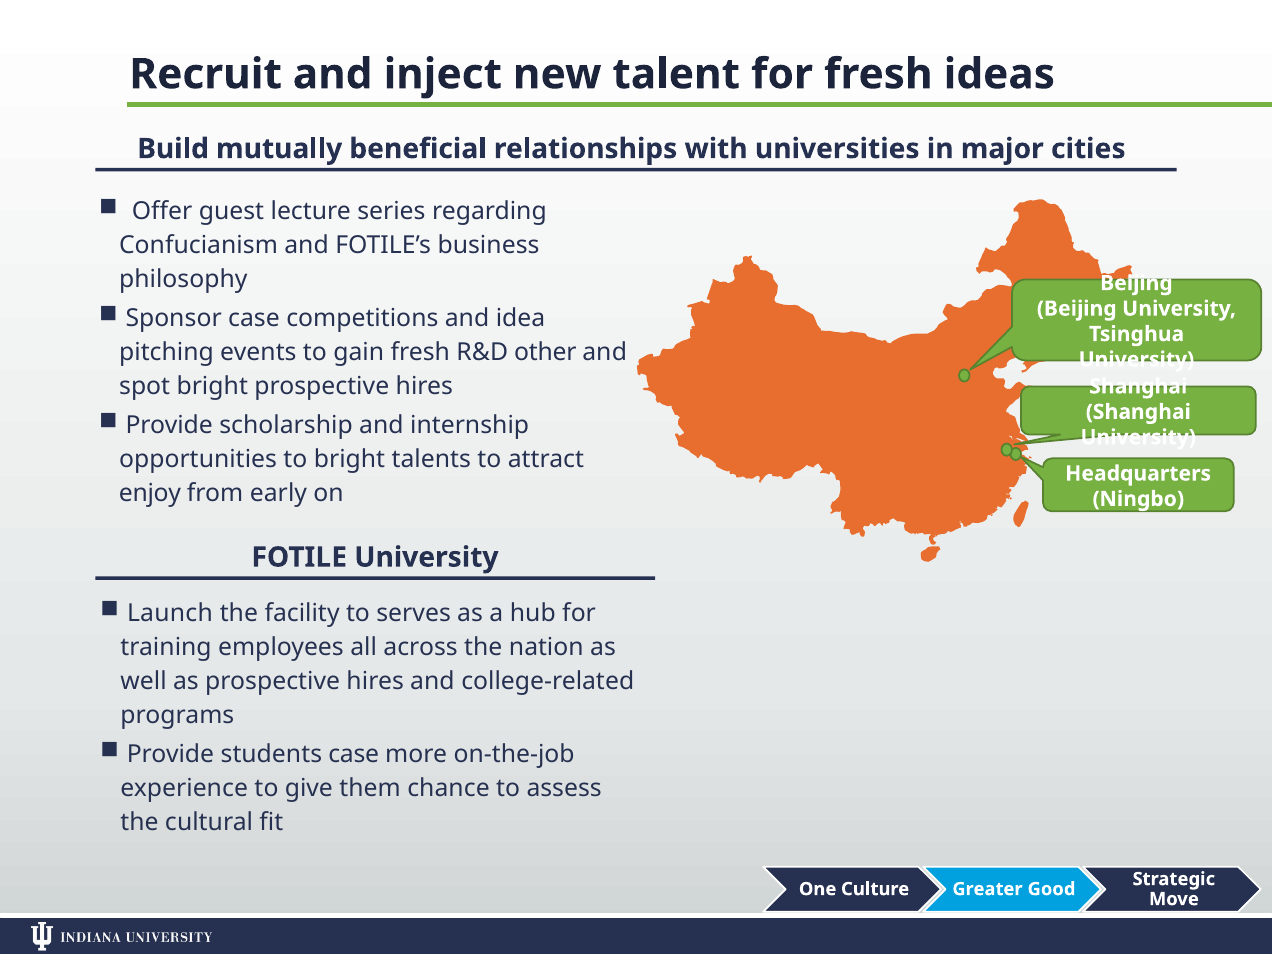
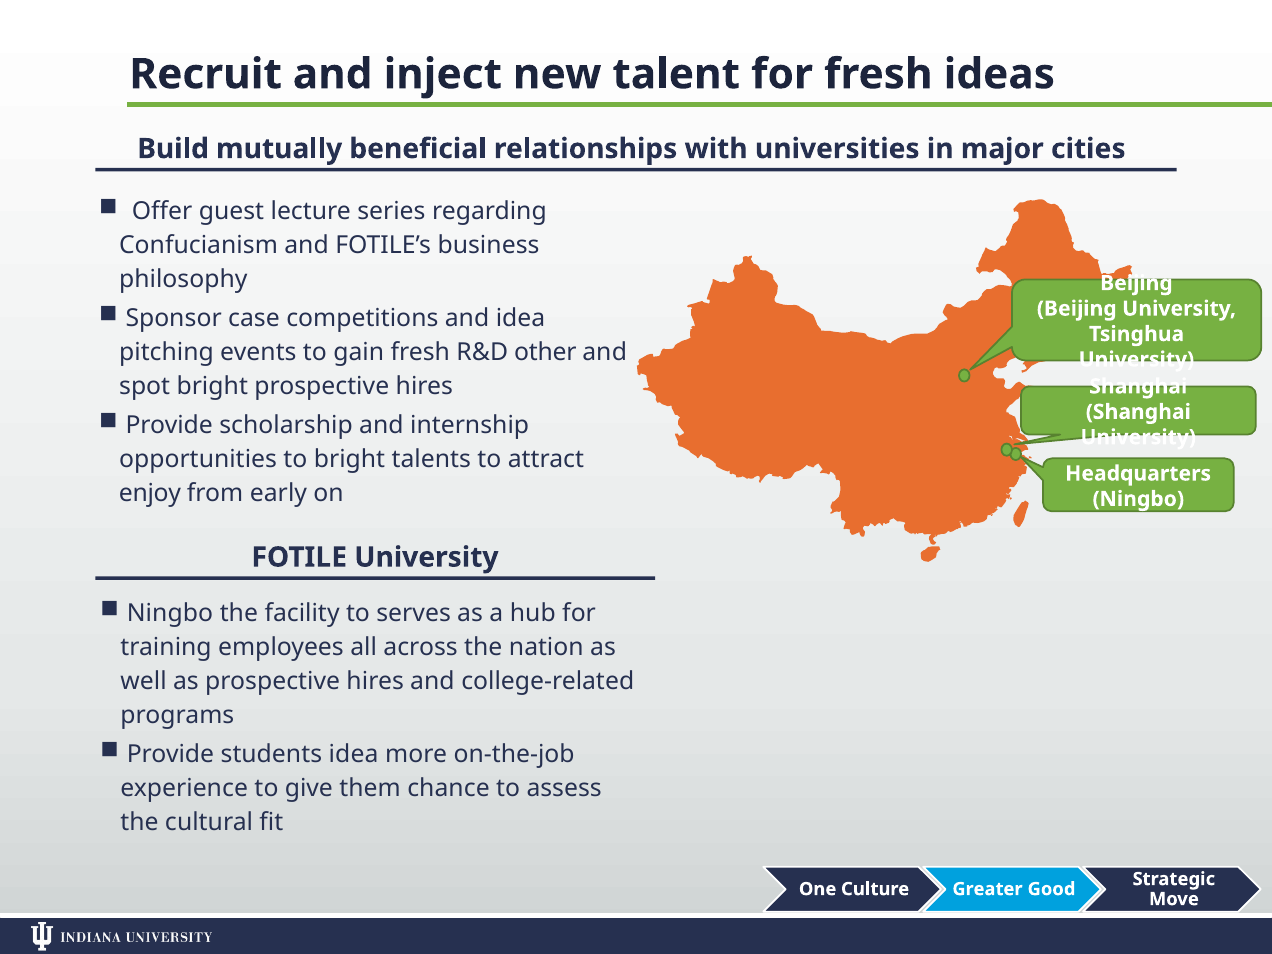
Launch at (170, 613): Launch -> Ningbo
students case: case -> idea
